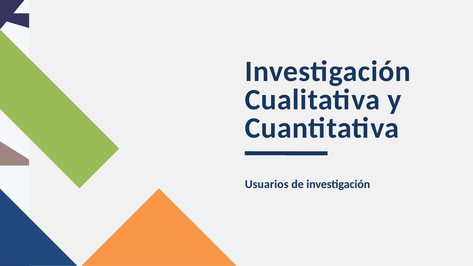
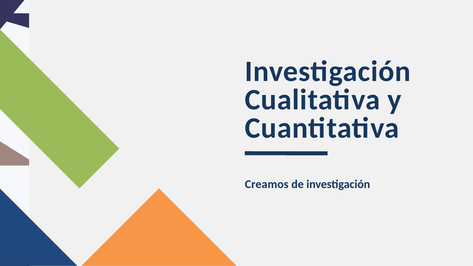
Usuarios: Usuarios -> Creamos
